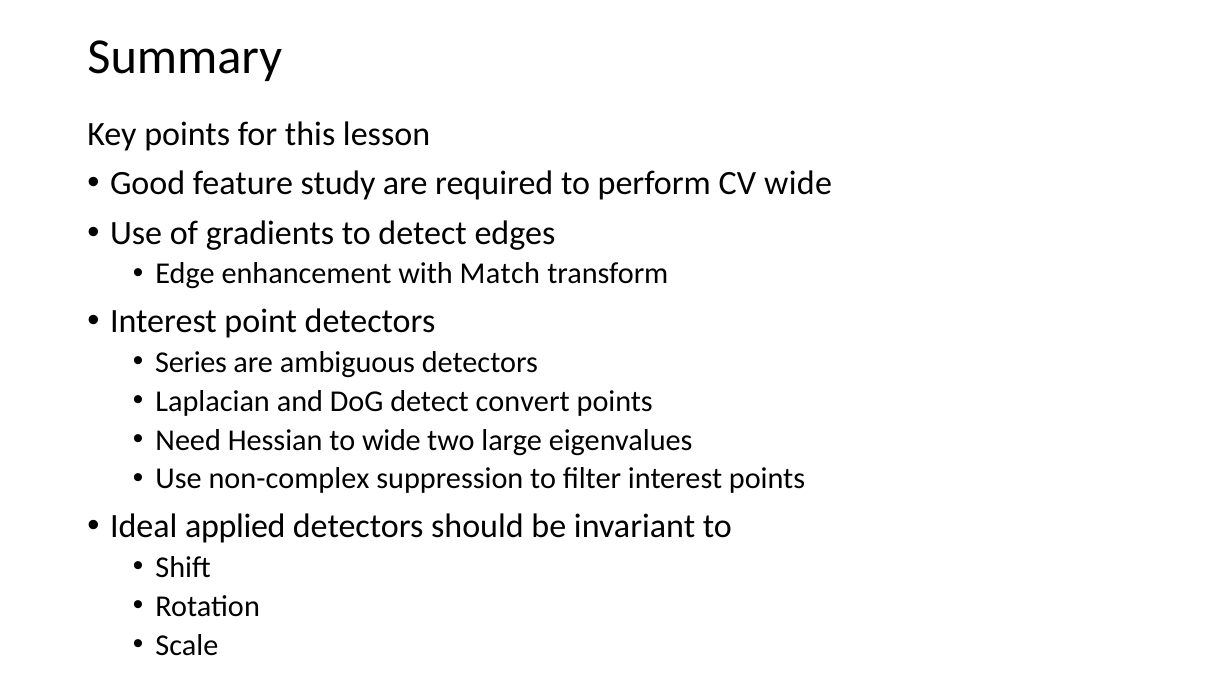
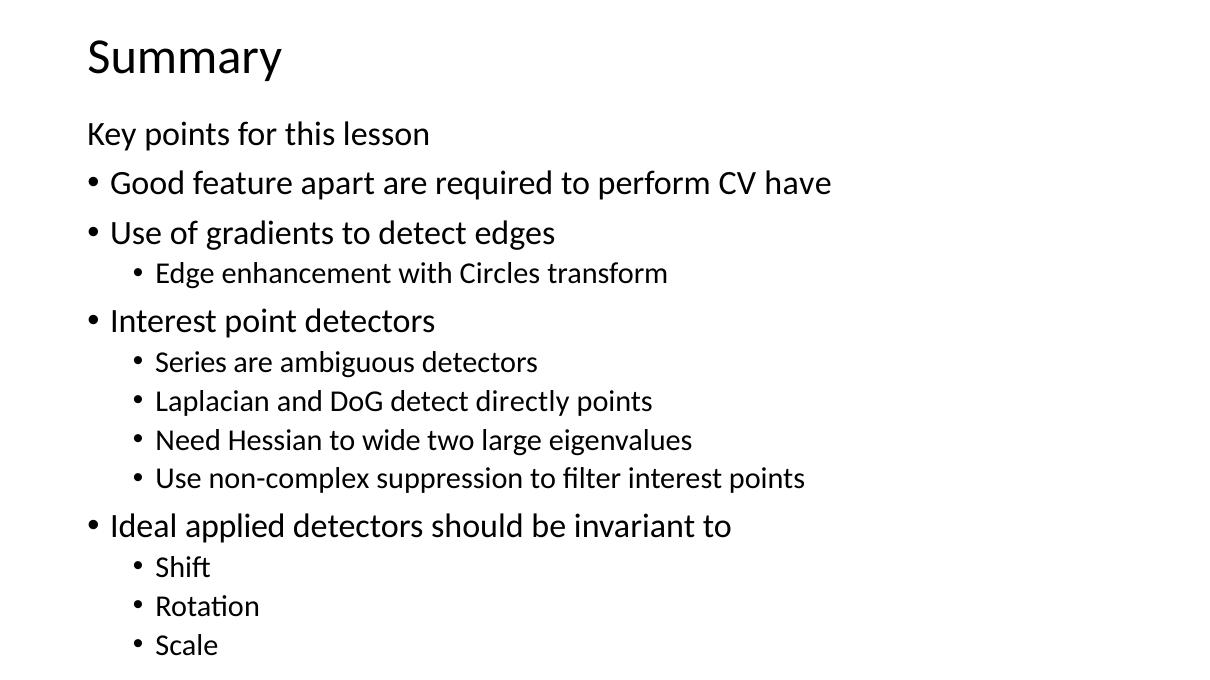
study: study -> apart
CV wide: wide -> have
Match: Match -> Circles
convert: convert -> directly
